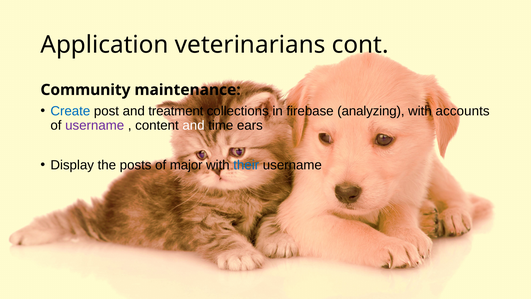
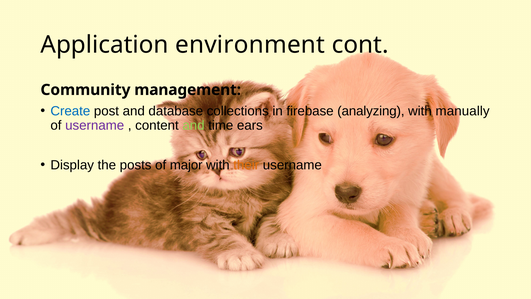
veterinarians: veterinarians -> environment
maintenance: maintenance -> management
treatment: treatment -> database
accounts: accounts -> manually
and at (194, 125) colour: white -> light green
their colour: blue -> orange
